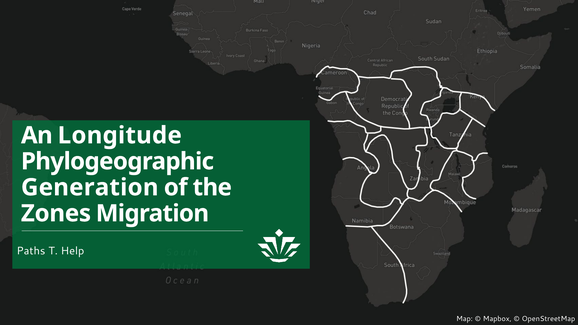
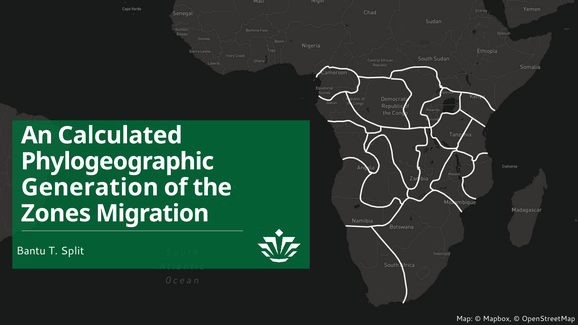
Longitude: Longitude -> Calculated
Paths: Paths -> Bantu
Help: Help -> Split
